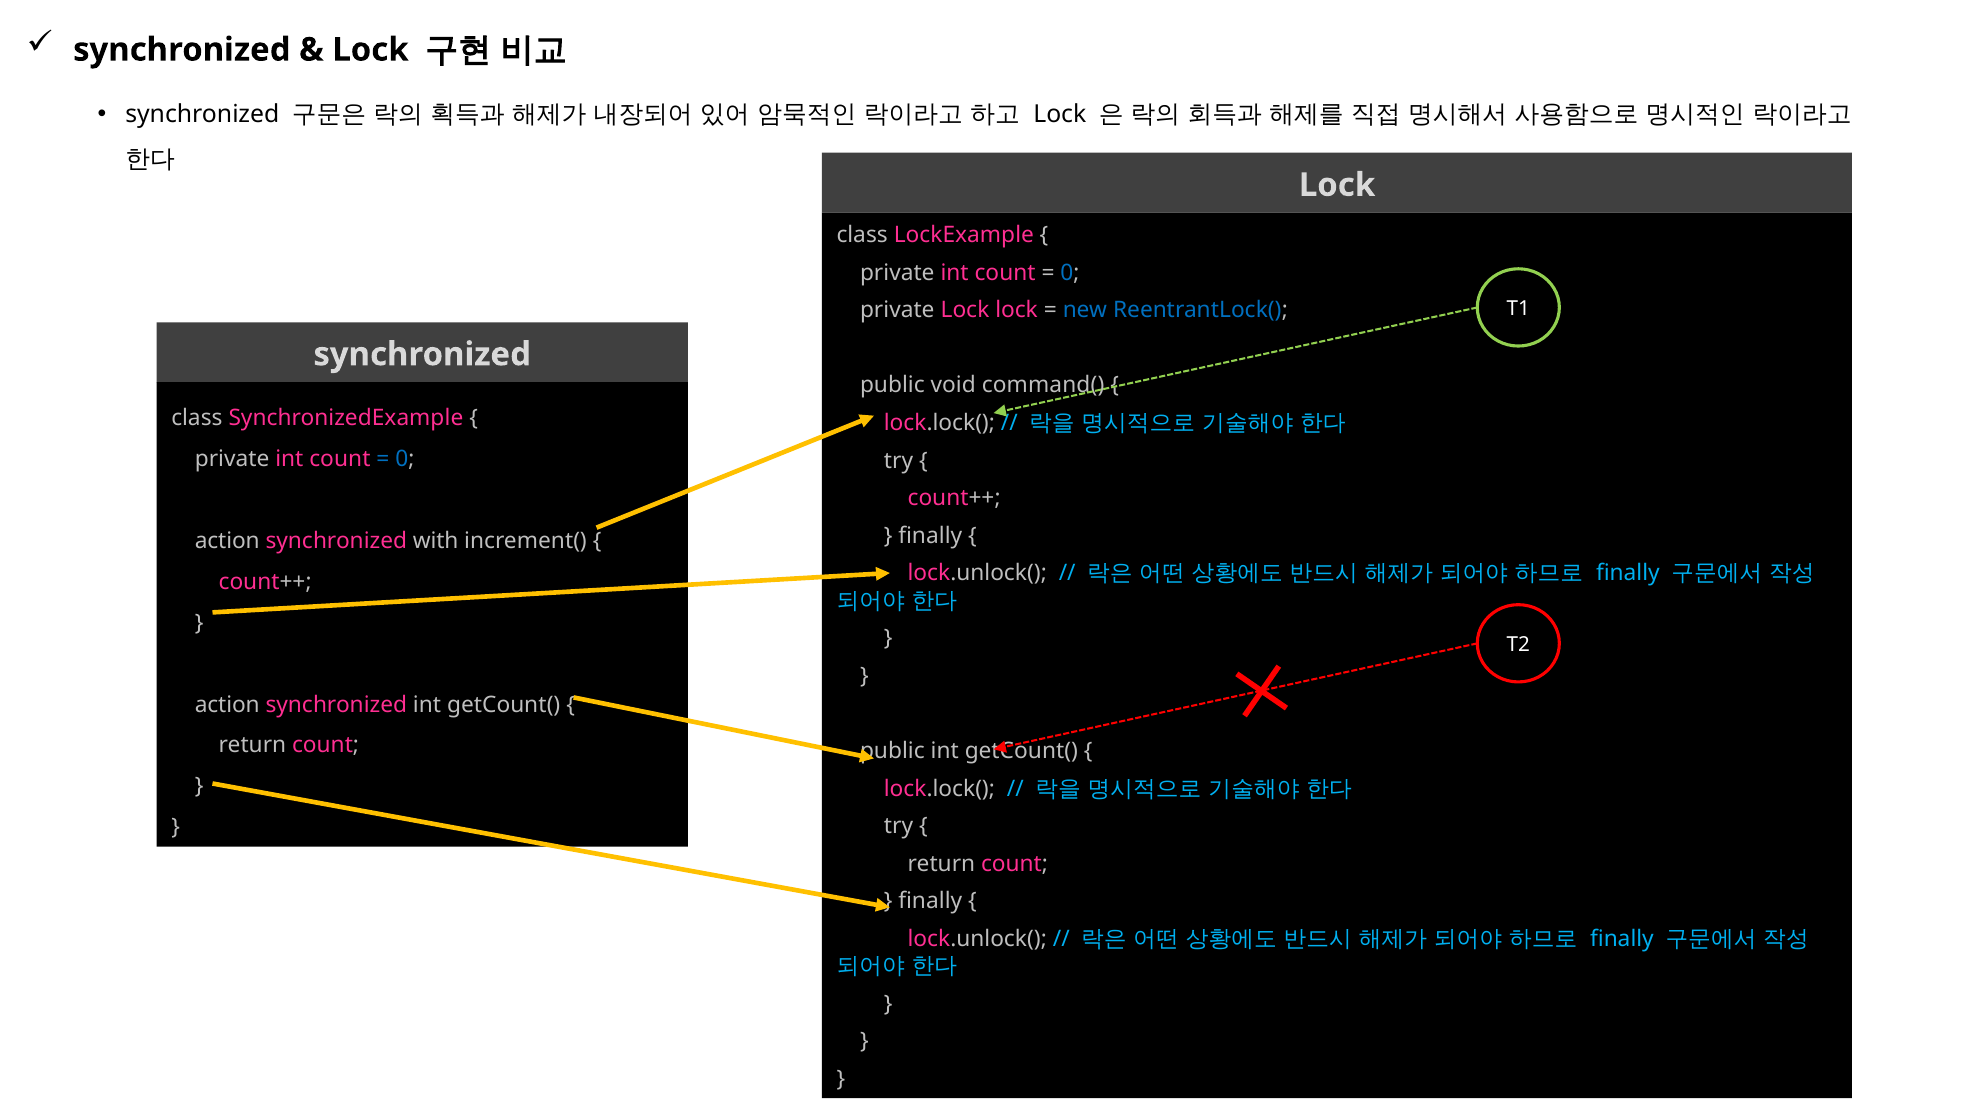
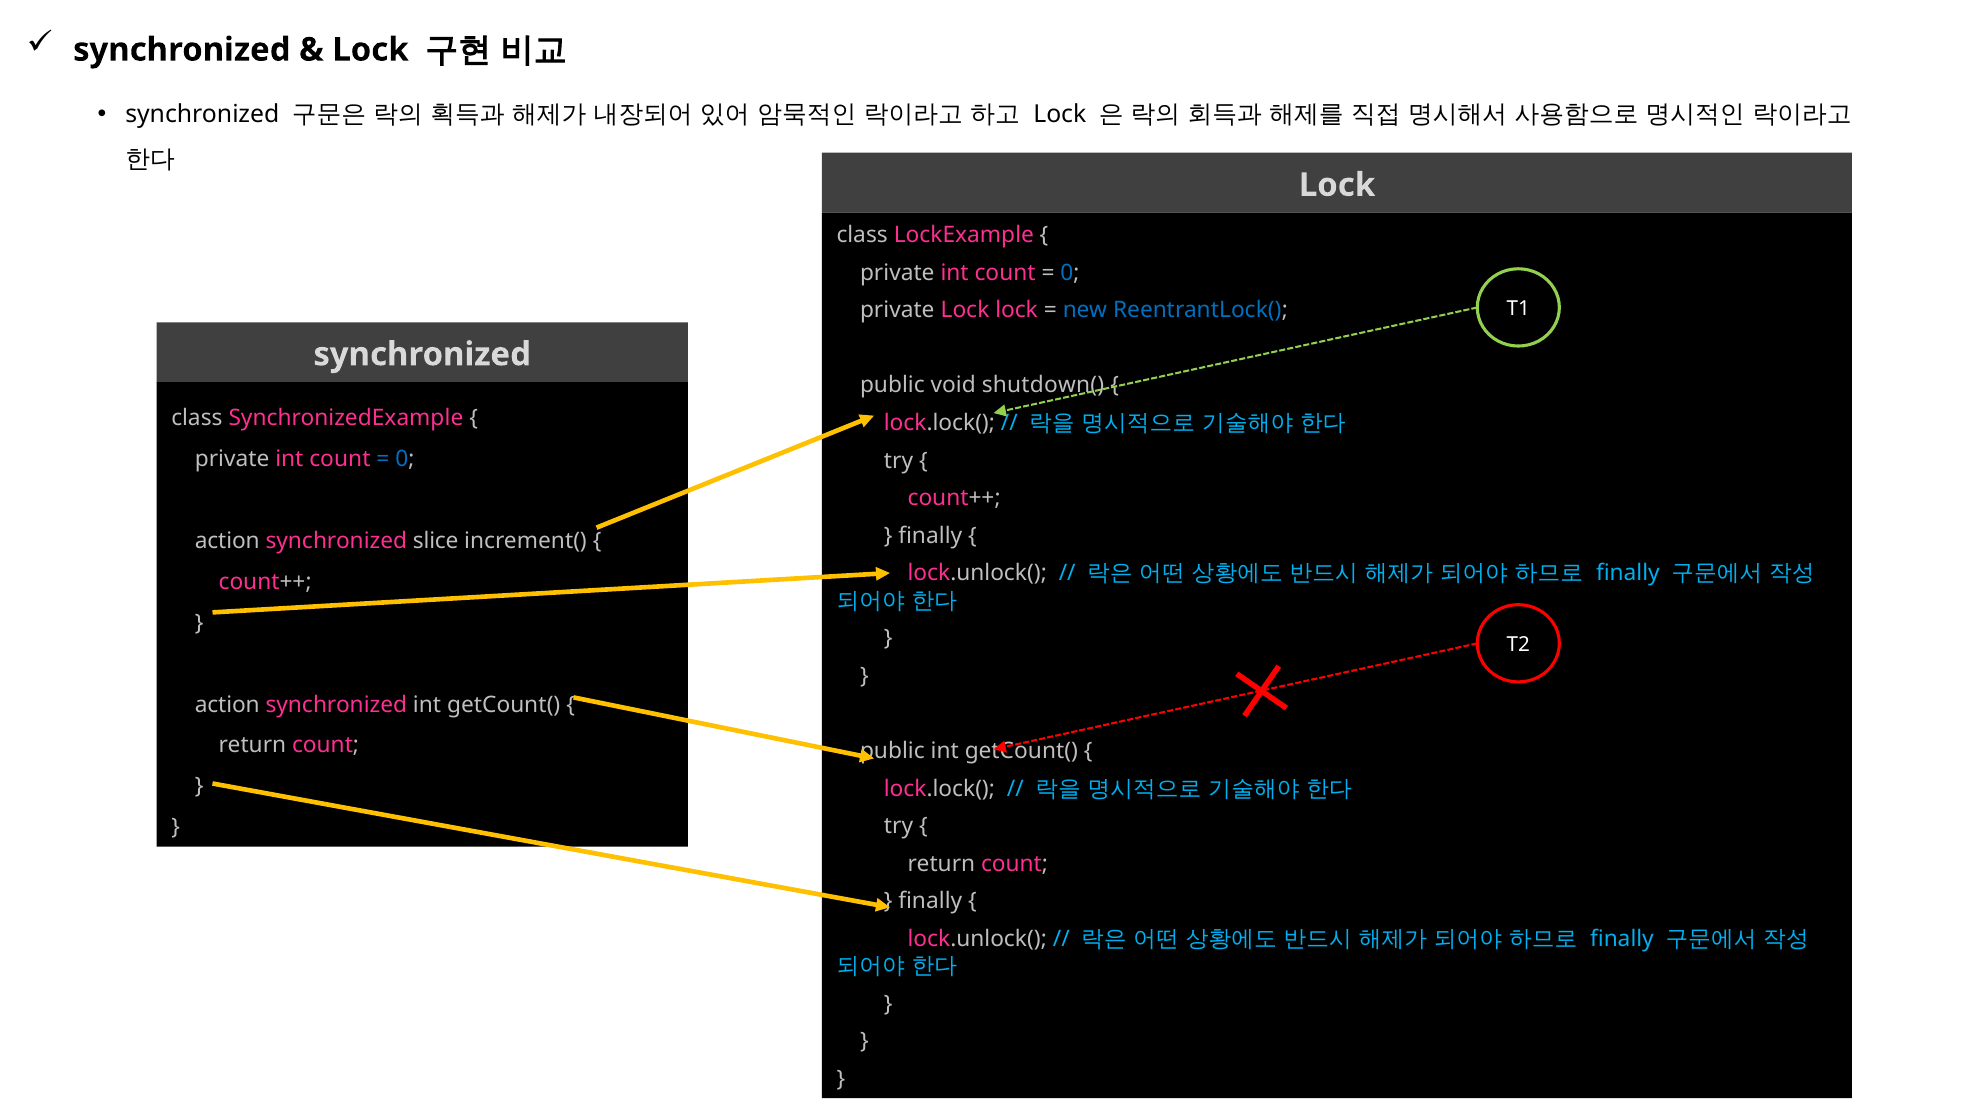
command(: command( -> shutdown(
with: with -> slice
